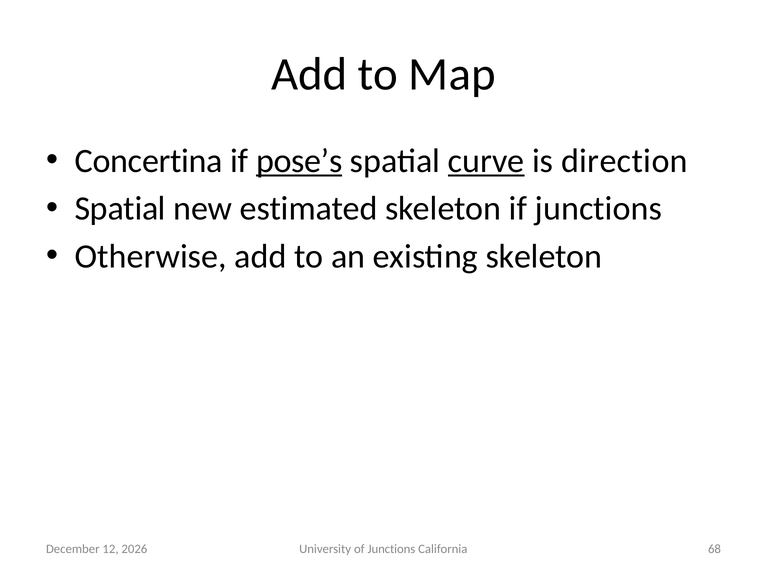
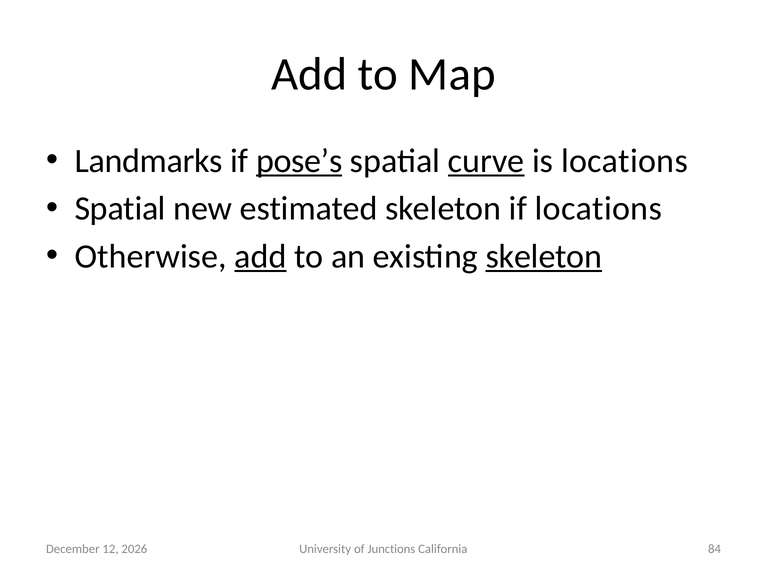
Concertina: Concertina -> Landmarks
is direction: direction -> locations
if junctions: junctions -> locations
add at (260, 256) underline: none -> present
skeleton at (544, 256) underline: none -> present
68: 68 -> 84
